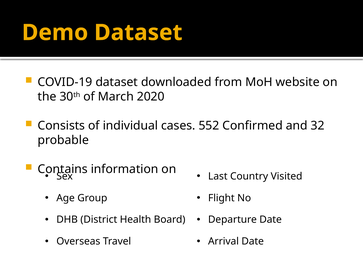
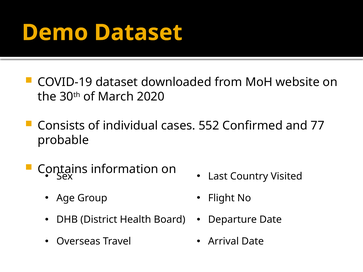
32: 32 -> 77
